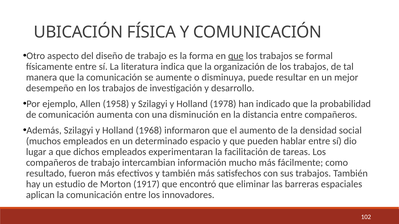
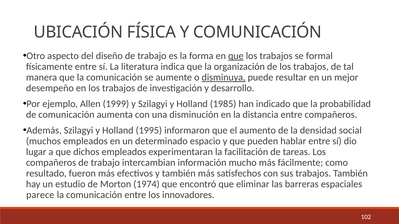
disminuya underline: none -> present
1958: 1958 -> 1999
1978: 1978 -> 1985
1968: 1968 -> 1995
1917: 1917 -> 1974
aplican: aplican -> parece
